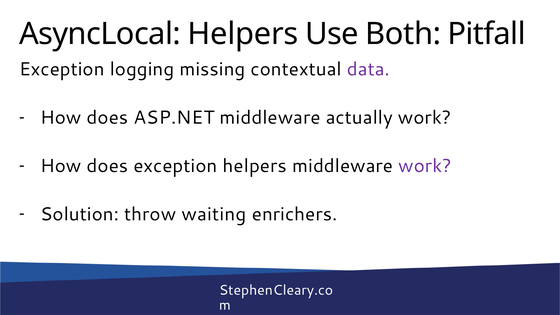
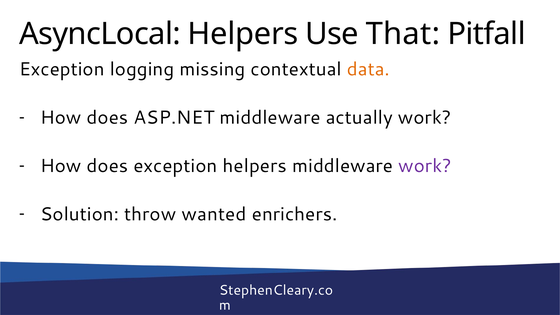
Both: Both -> That
data colour: purple -> orange
waiting: waiting -> wanted
